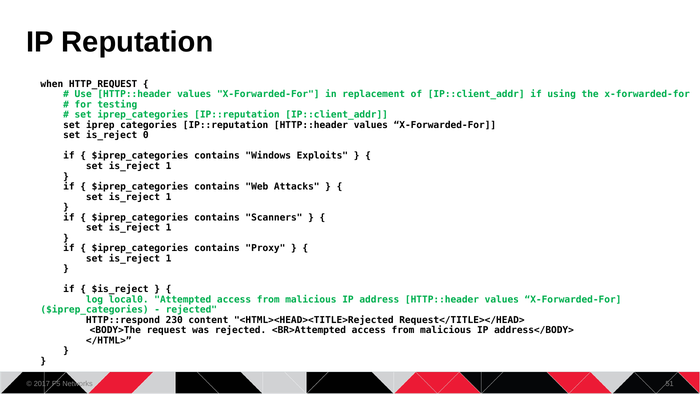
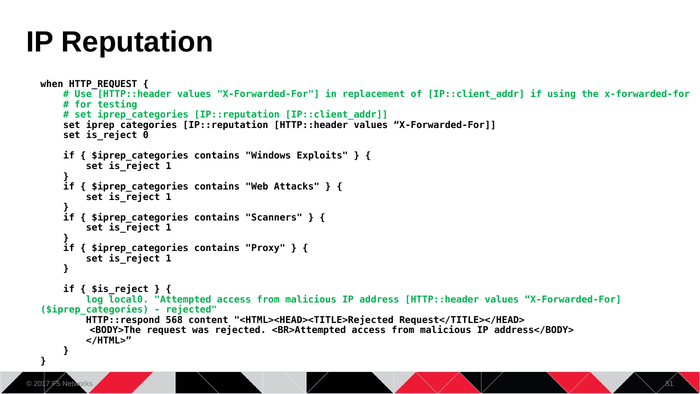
230: 230 -> 568
